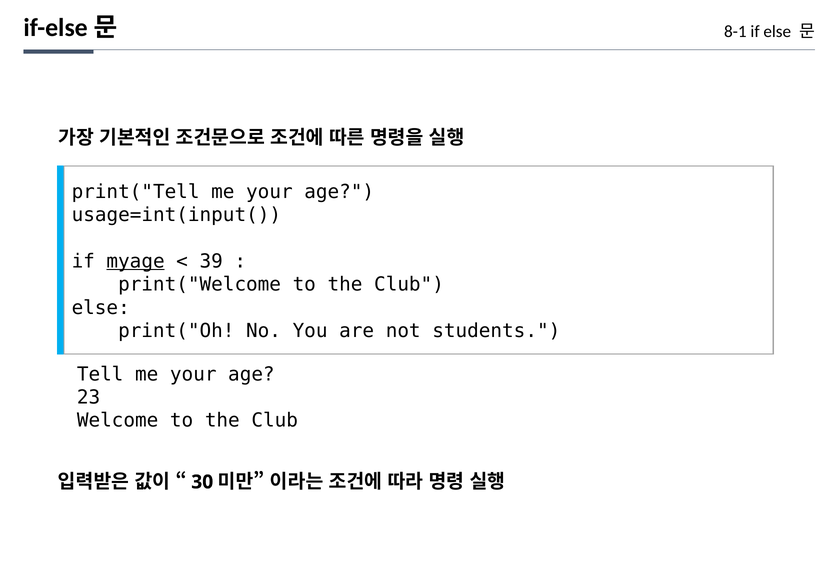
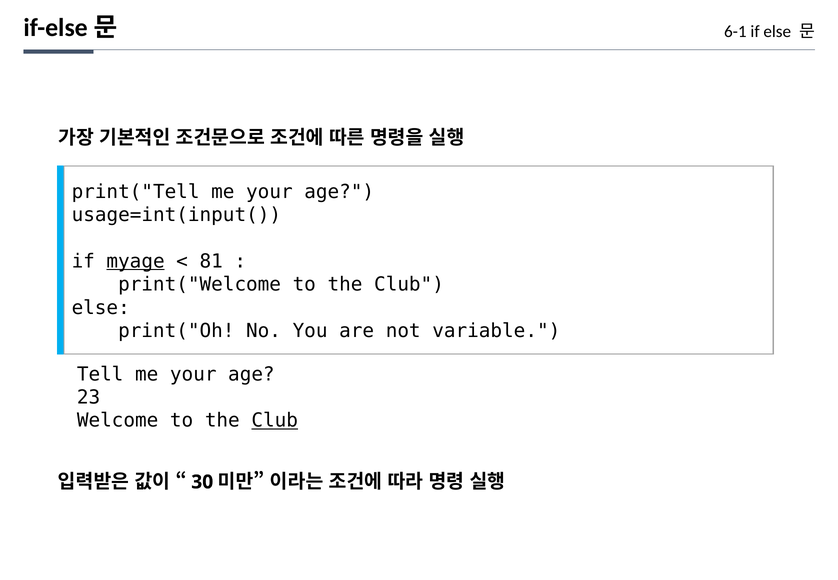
8-1: 8-1 -> 6-1
39: 39 -> 81
students: students -> variable
Club at (275, 421) underline: none -> present
